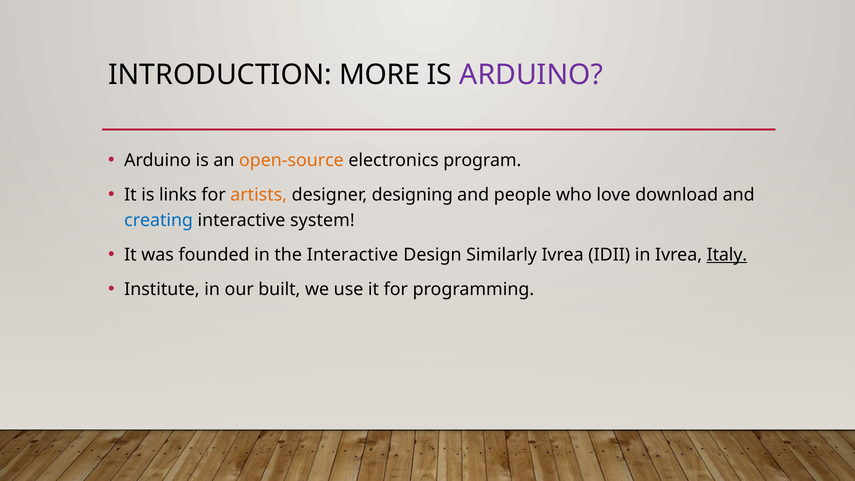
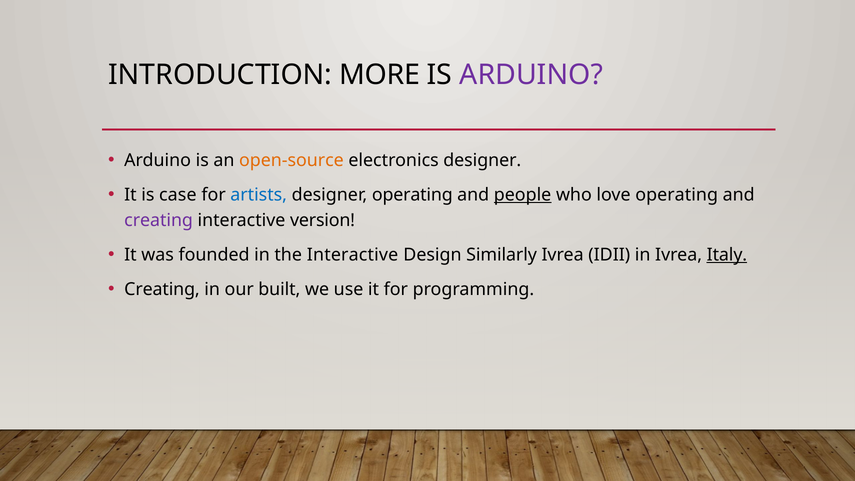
electronics program: program -> designer
links: links -> case
artists colour: orange -> blue
designer designing: designing -> operating
people underline: none -> present
love download: download -> operating
creating at (159, 220) colour: blue -> purple
system: system -> version
Institute at (162, 289): Institute -> Creating
